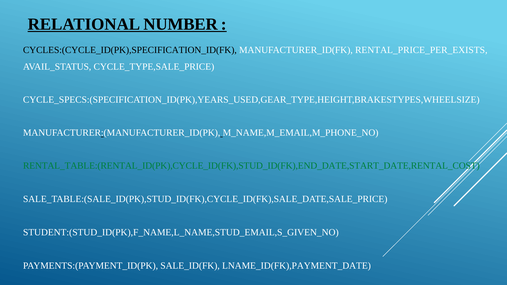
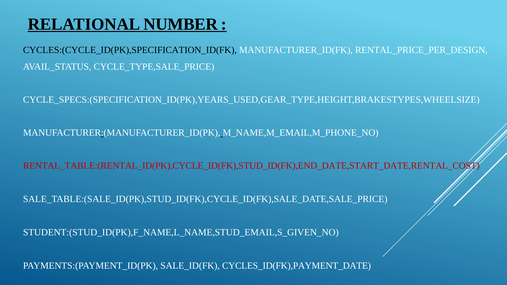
RENTAL_PRICE_PER_EXISTS: RENTAL_PRICE_PER_EXISTS -> RENTAL_PRICE_PER_DESIGN
RENTAL_TABLE:(RENTAL_ID(PK),CYCLE_ID(FK),STUD_ID(FK),END_DATE,START_DATE,RENTAL_COST colour: green -> red
LNAME_ID(FK),PAYMENT_DATE: LNAME_ID(FK),PAYMENT_DATE -> CYCLES_ID(FK),PAYMENT_DATE
